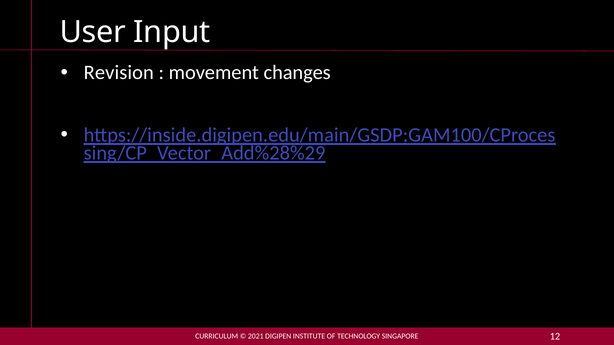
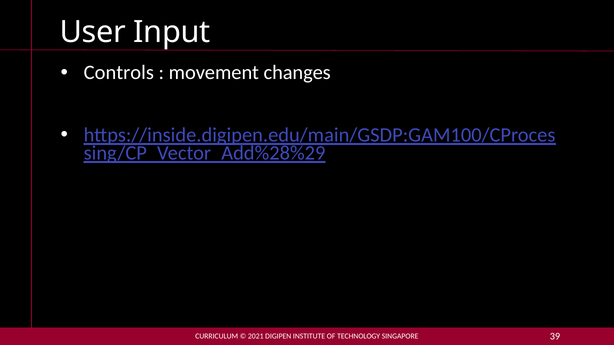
Revision: Revision -> Controls
12: 12 -> 39
